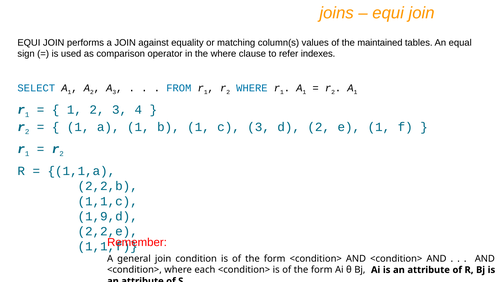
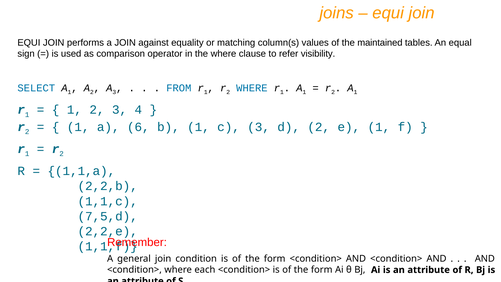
indexes: indexes -> visibility
1 a 1: 1 -> 6
1,9,d: 1,9,d -> 7,5,d
